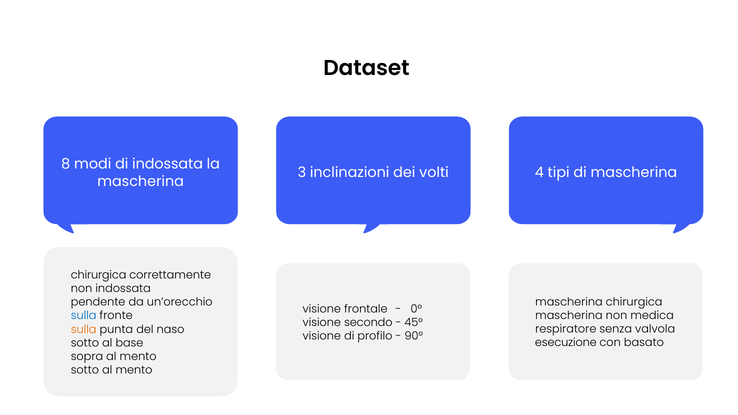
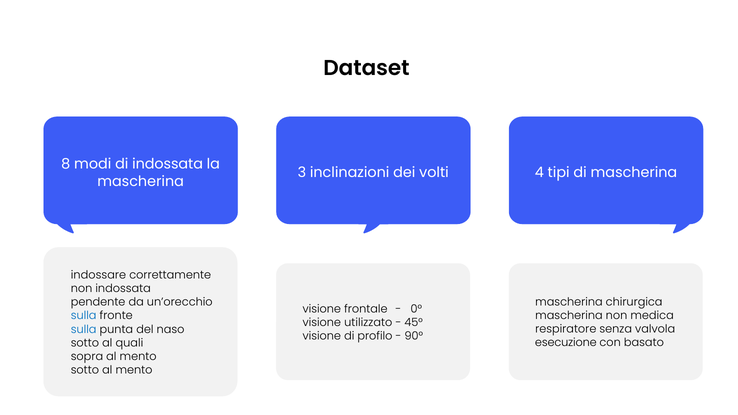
chirurgica at (99, 275): chirurgica -> indossare
secondo: secondo -> utilizzato
sulla at (84, 329) colour: orange -> blue
base: base -> quali
